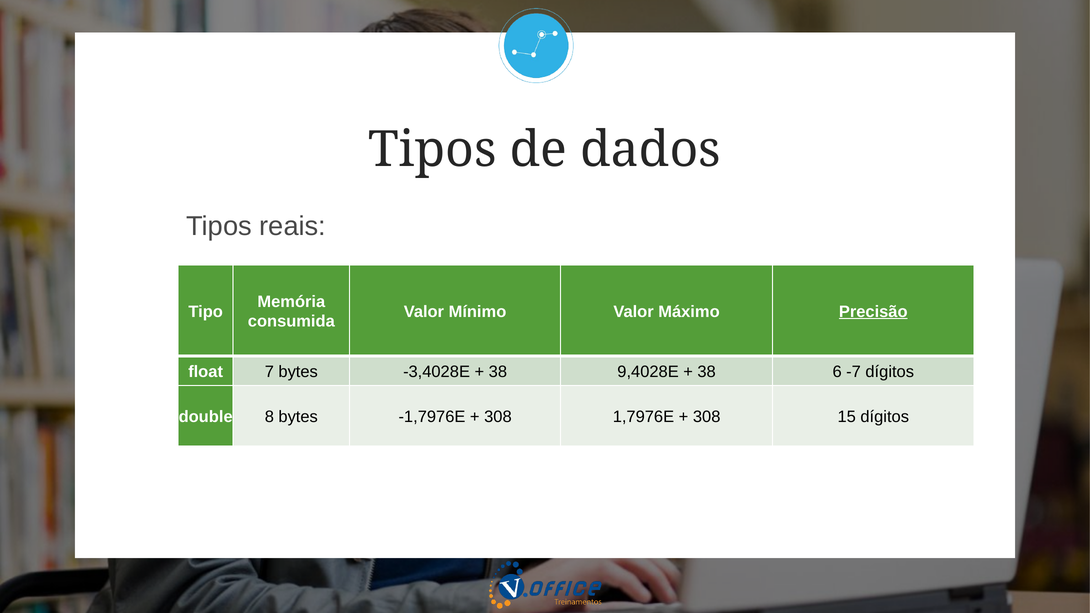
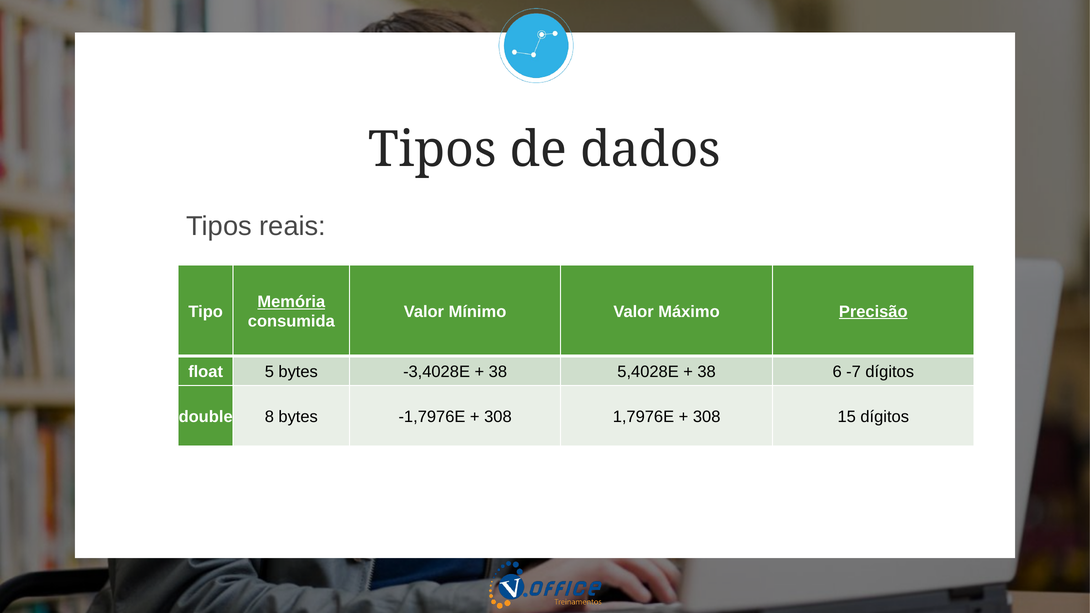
Memória underline: none -> present
7: 7 -> 5
9,4028E: 9,4028E -> 5,4028E
